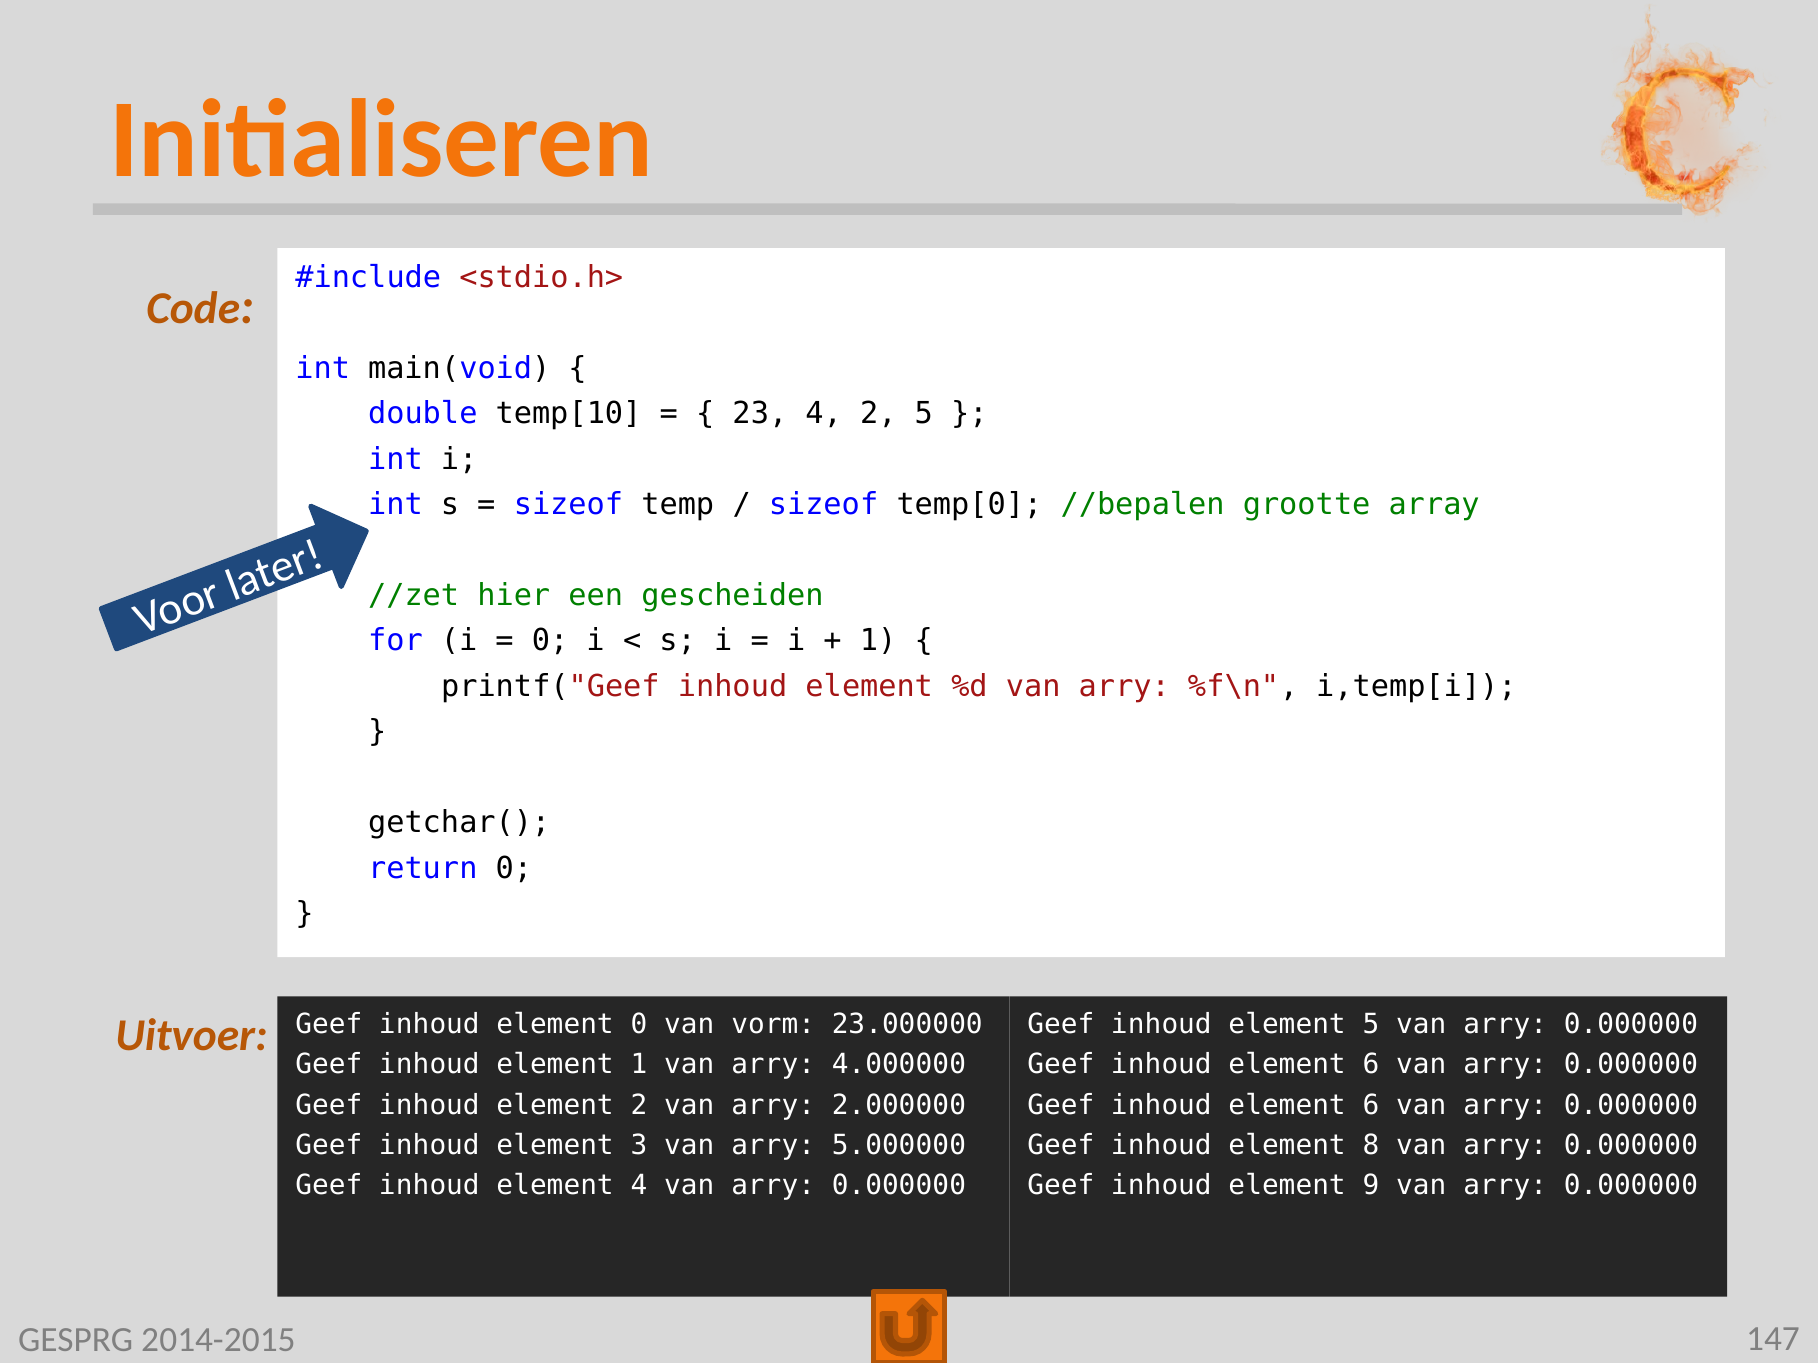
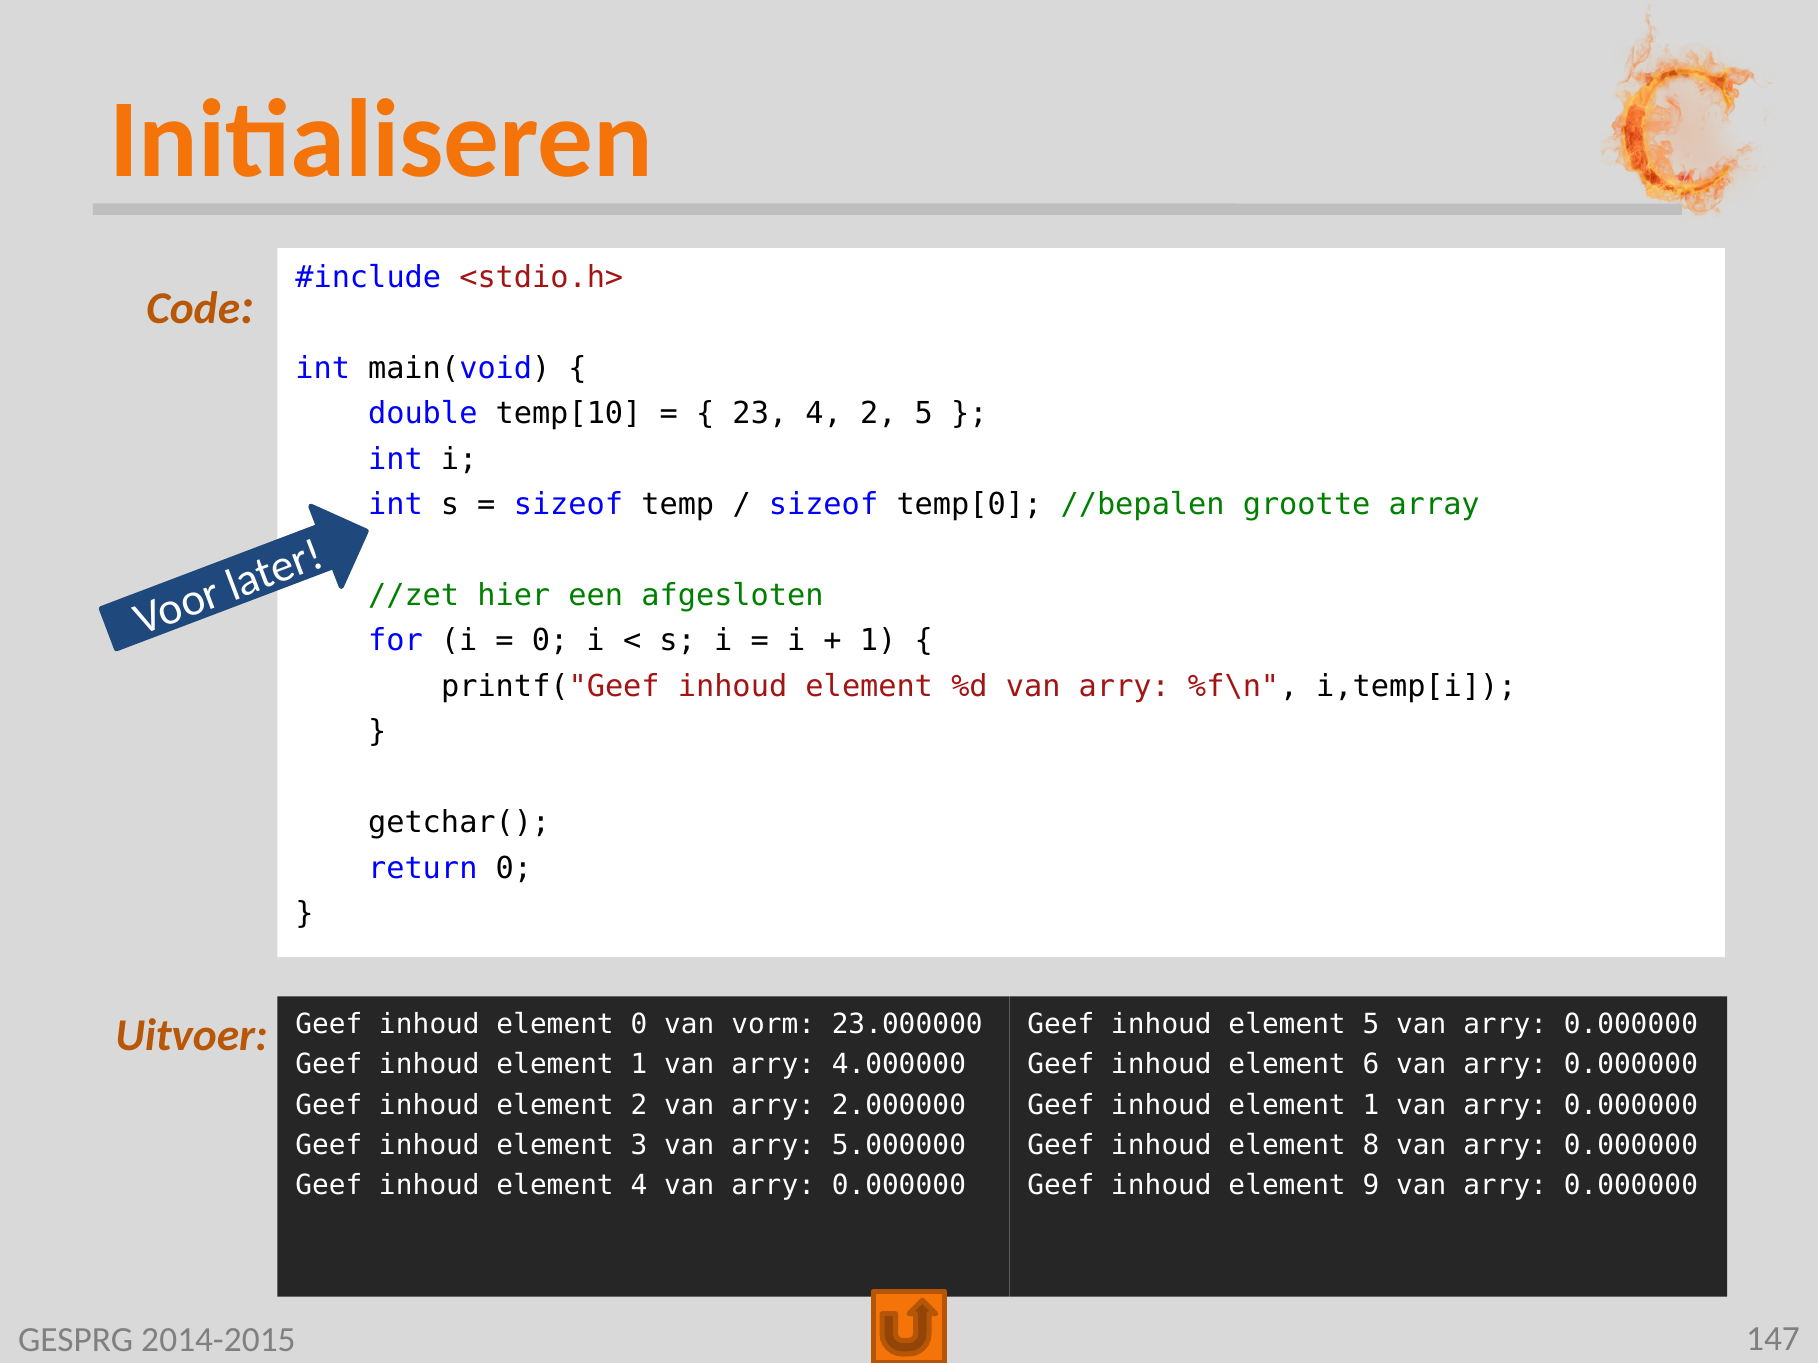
gescheiden: gescheiden -> afgesloten
6 at (1371, 1105): 6 -> 1
